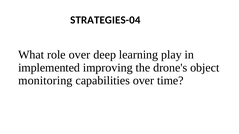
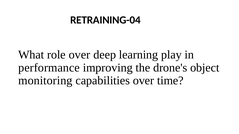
STRATEGIES-04: STRATEGIES-04 -> RETRAINING-04
implemented: implemented -> performance
